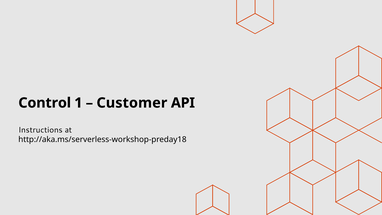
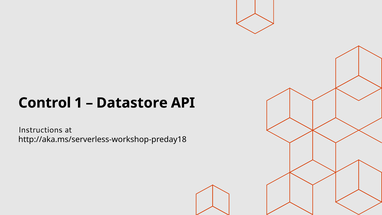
Customer: Customer -> Datastore
